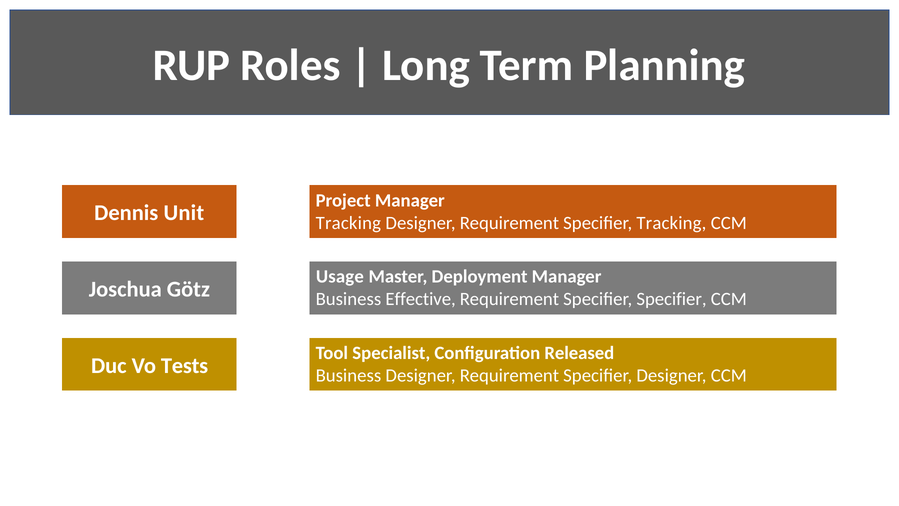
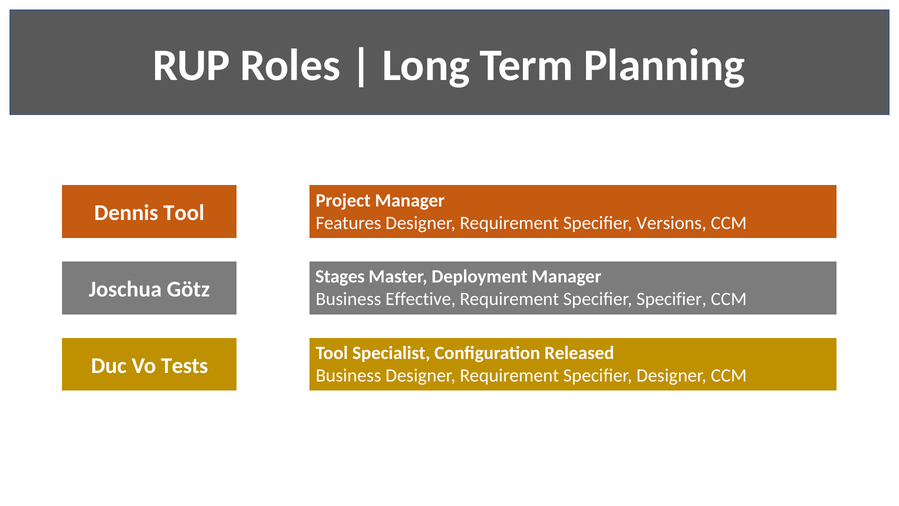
Dennis Unit: Unit -> Tool
Tracking at (348, 223): Tracking -> Features
Specifier Tracking: Tracking -> Versions
Usage: Usage -> Stages
